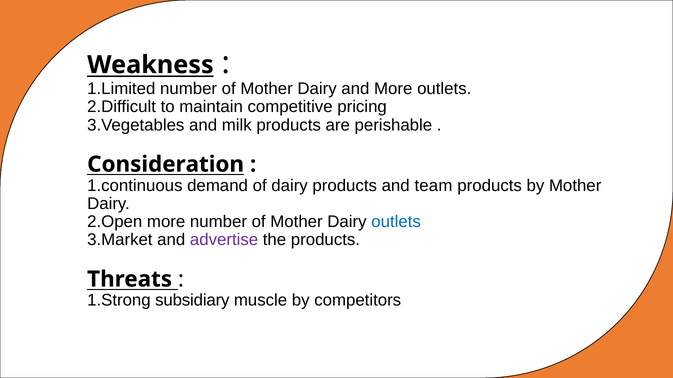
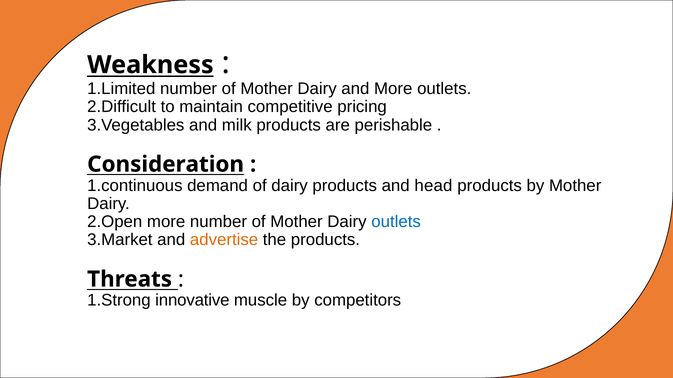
team: team -> head
advertise colour: purple -> orange
subsidiary: subsidiary -> innovative
